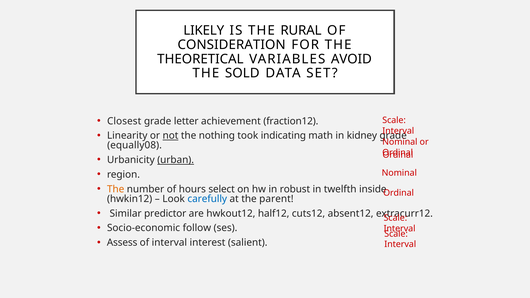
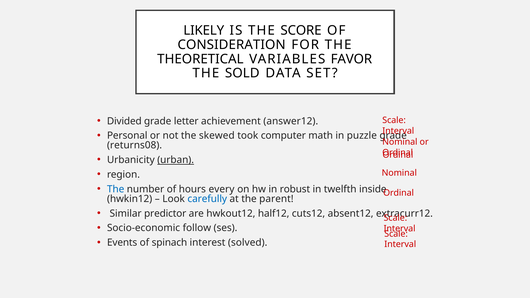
RURAL: RURAL -> SCORE
AVOID: AVOID -> FAVOR
Closest: Closest -> Divided
fraction12: fraction12 -> answer12
Linearity: Linearity -> Personal
not underline: present -> none
nothing: nothing -> skewed
indicating: indicating -> computer
kidney: kidney -> puzzle
equally08: equally08 -> returns08
The at (116, 189) colour: orange -> blue
select: select -> every
Assess: Assess -> Events
of interval: interval -> spinach
salient: salient -> solved
